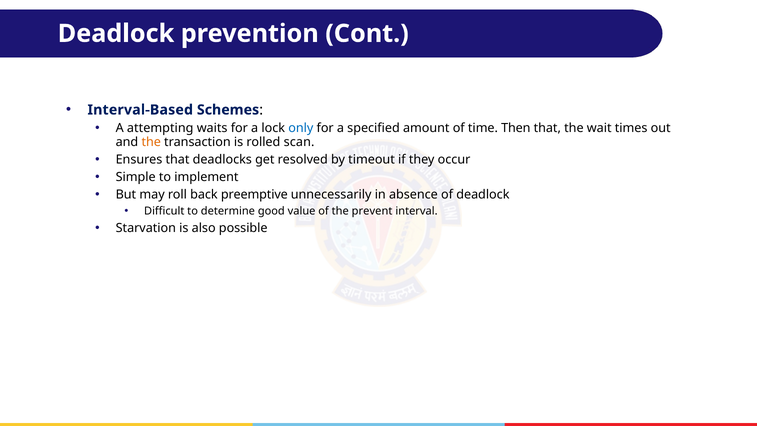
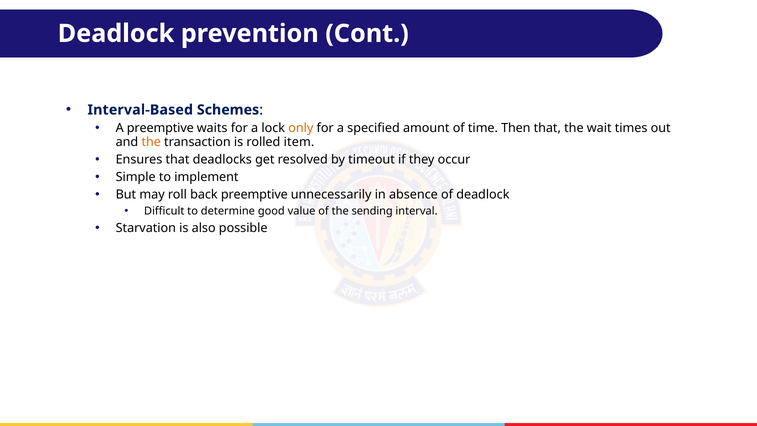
A attempting: attempting -> preemptive
only colour: blue -> orange
scan: scan -> item
prevent: prevent -> sending
